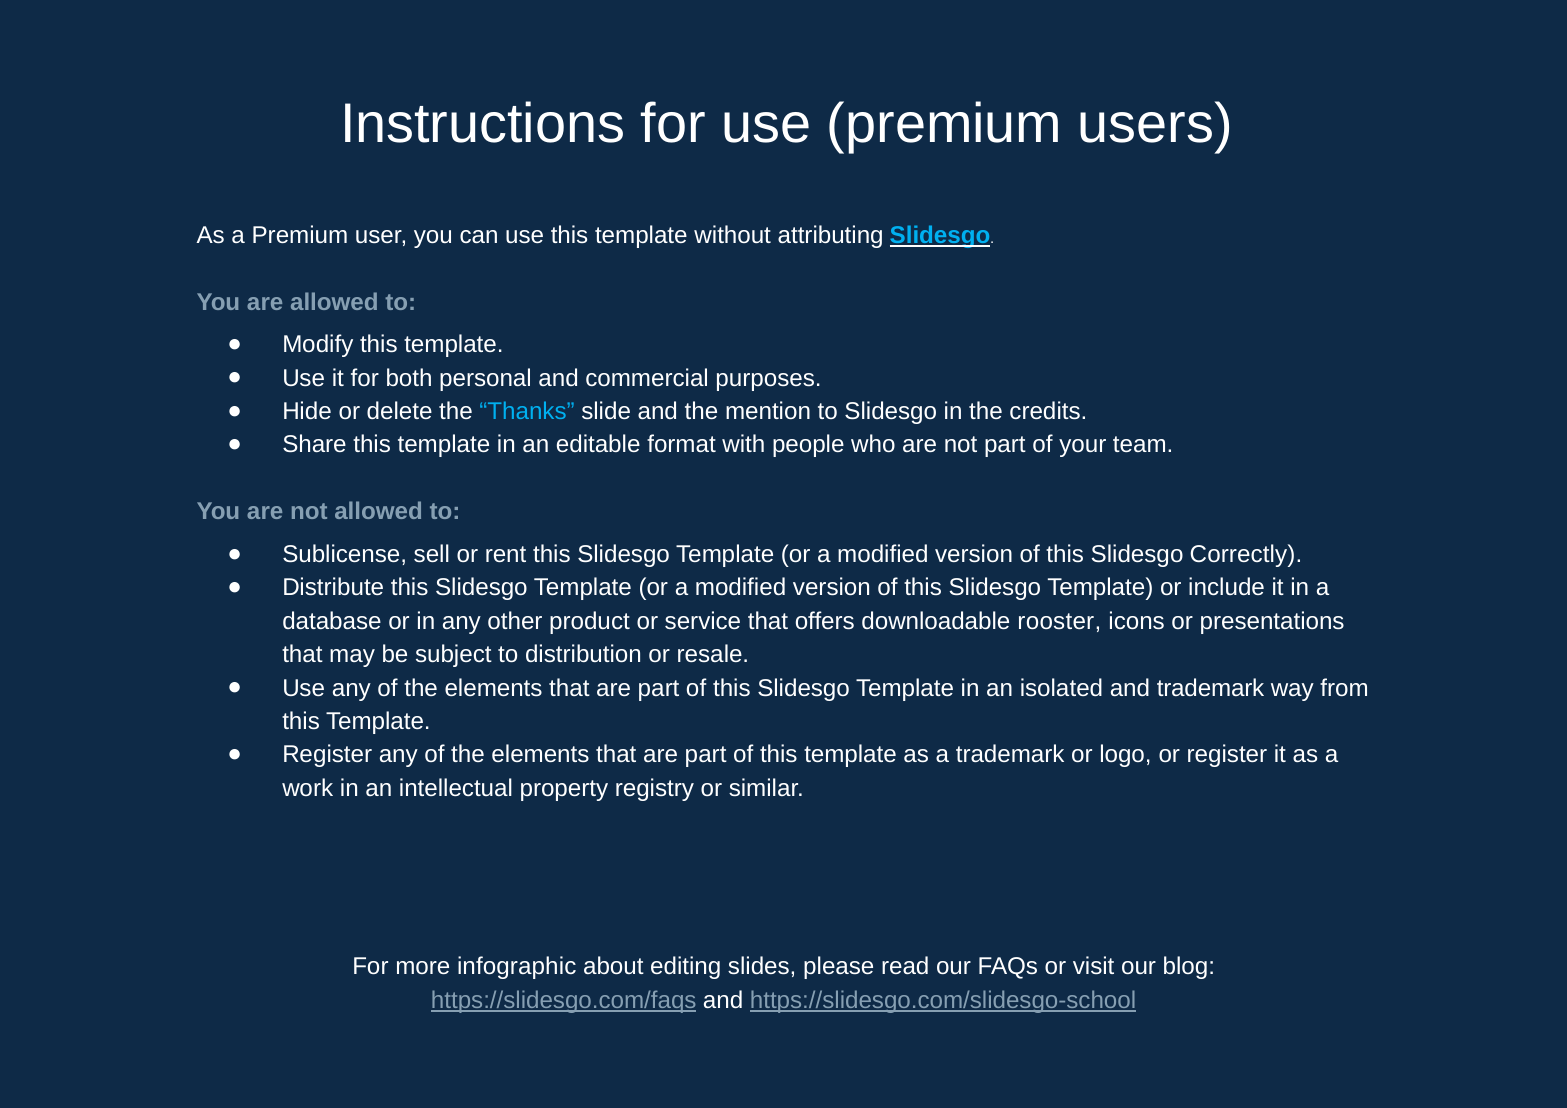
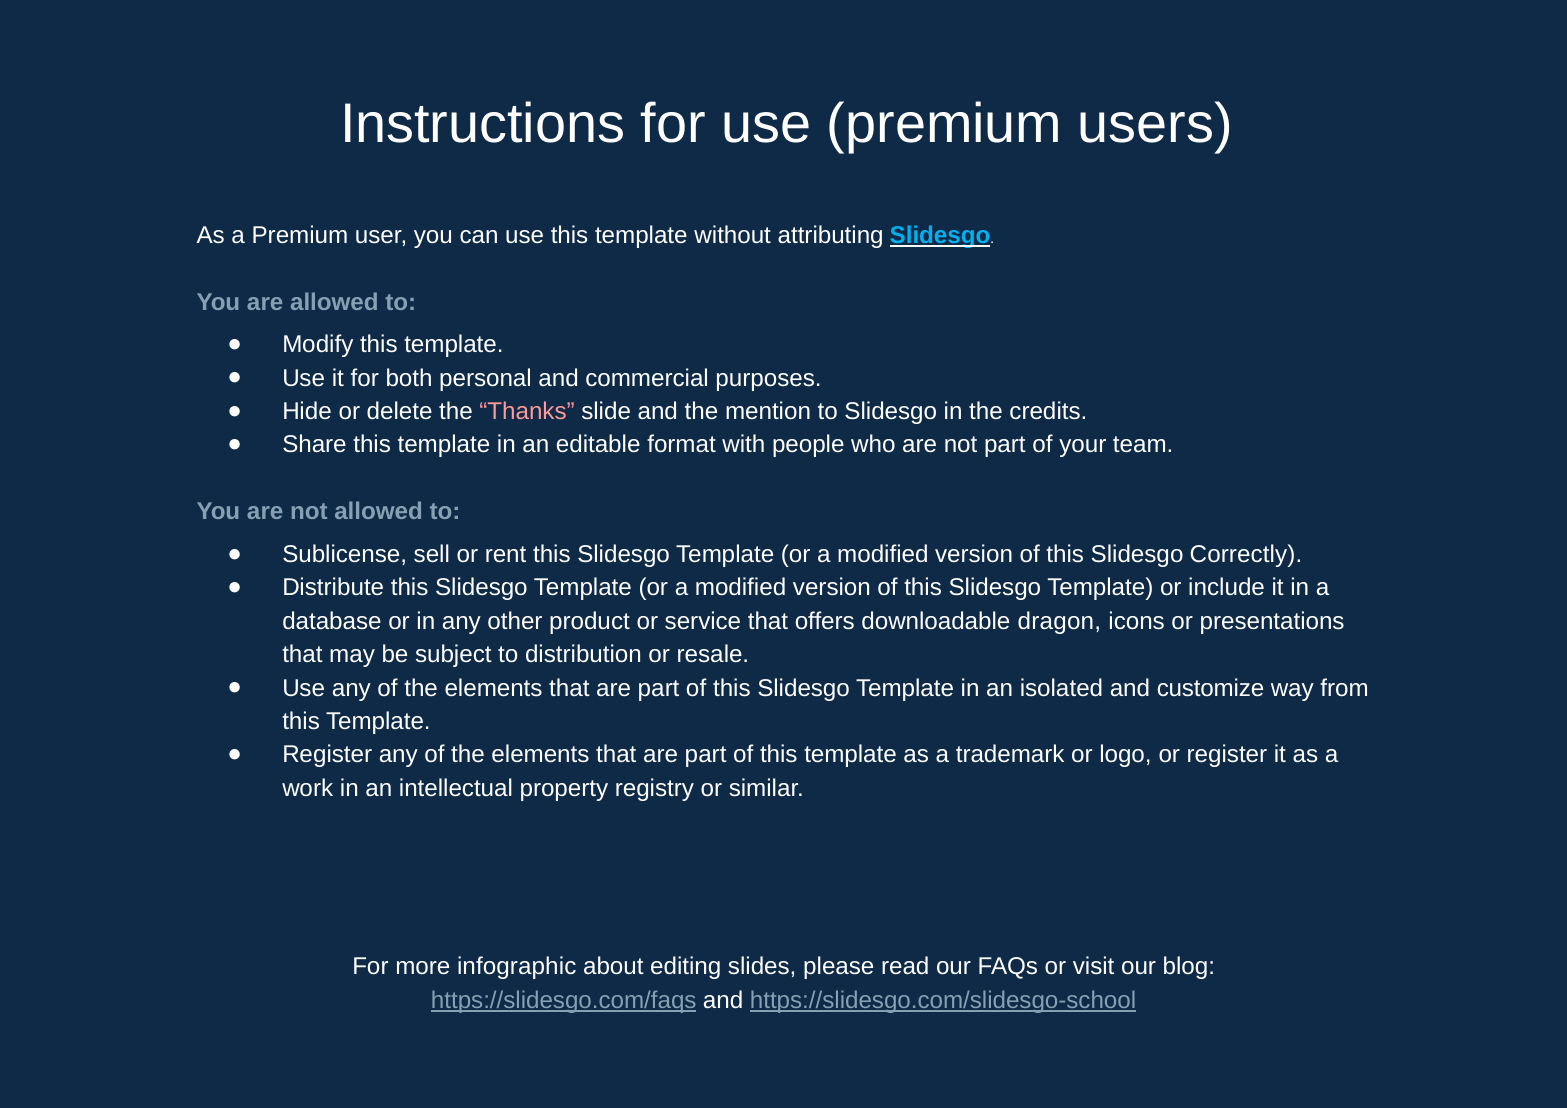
Thanks colour: light blue -> pink
rooster: rooster -> dragon
and trademark: trademark -> customize
